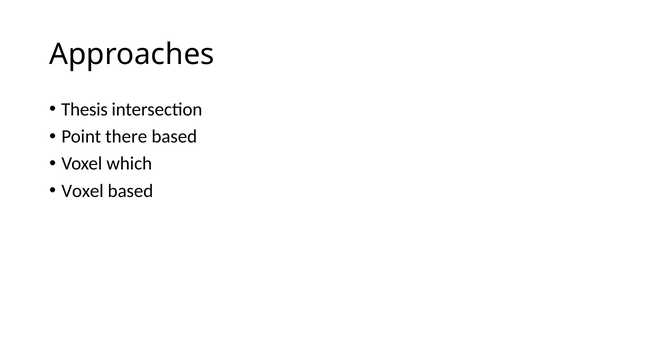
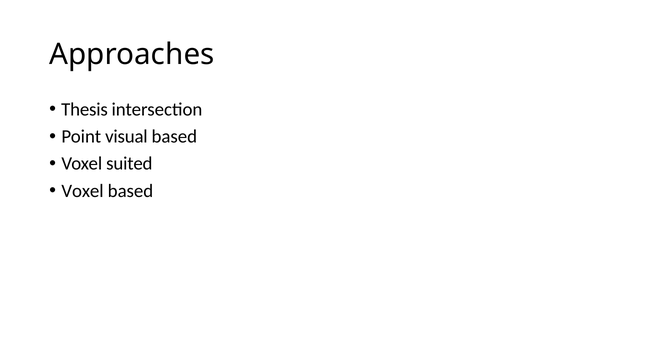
there: there -> visual
which: which -> suited
